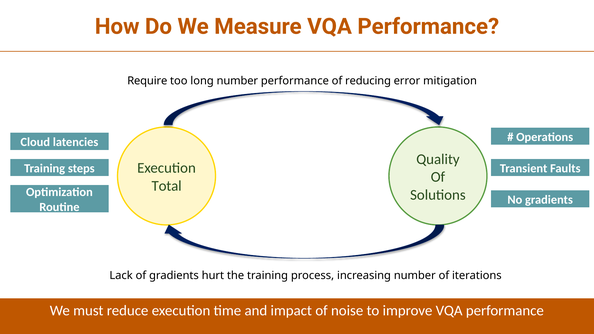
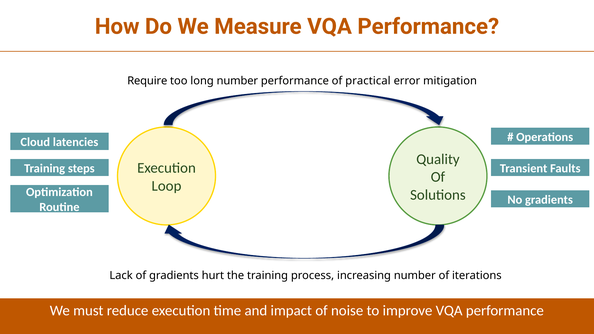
reducing: reducing -> practical
Total: Total -> Loop
